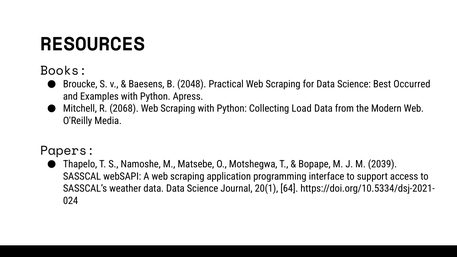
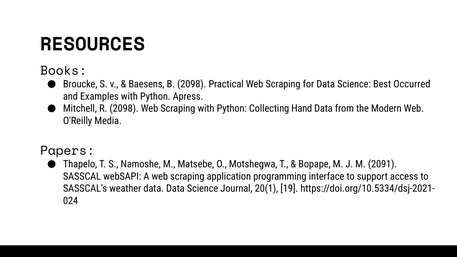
B 2048: 2048 -> 2098
R 2068: 2068 -> 2098
Load: Load -> Hand
2039: 2039 -> 2091
64: 64 -> 19
